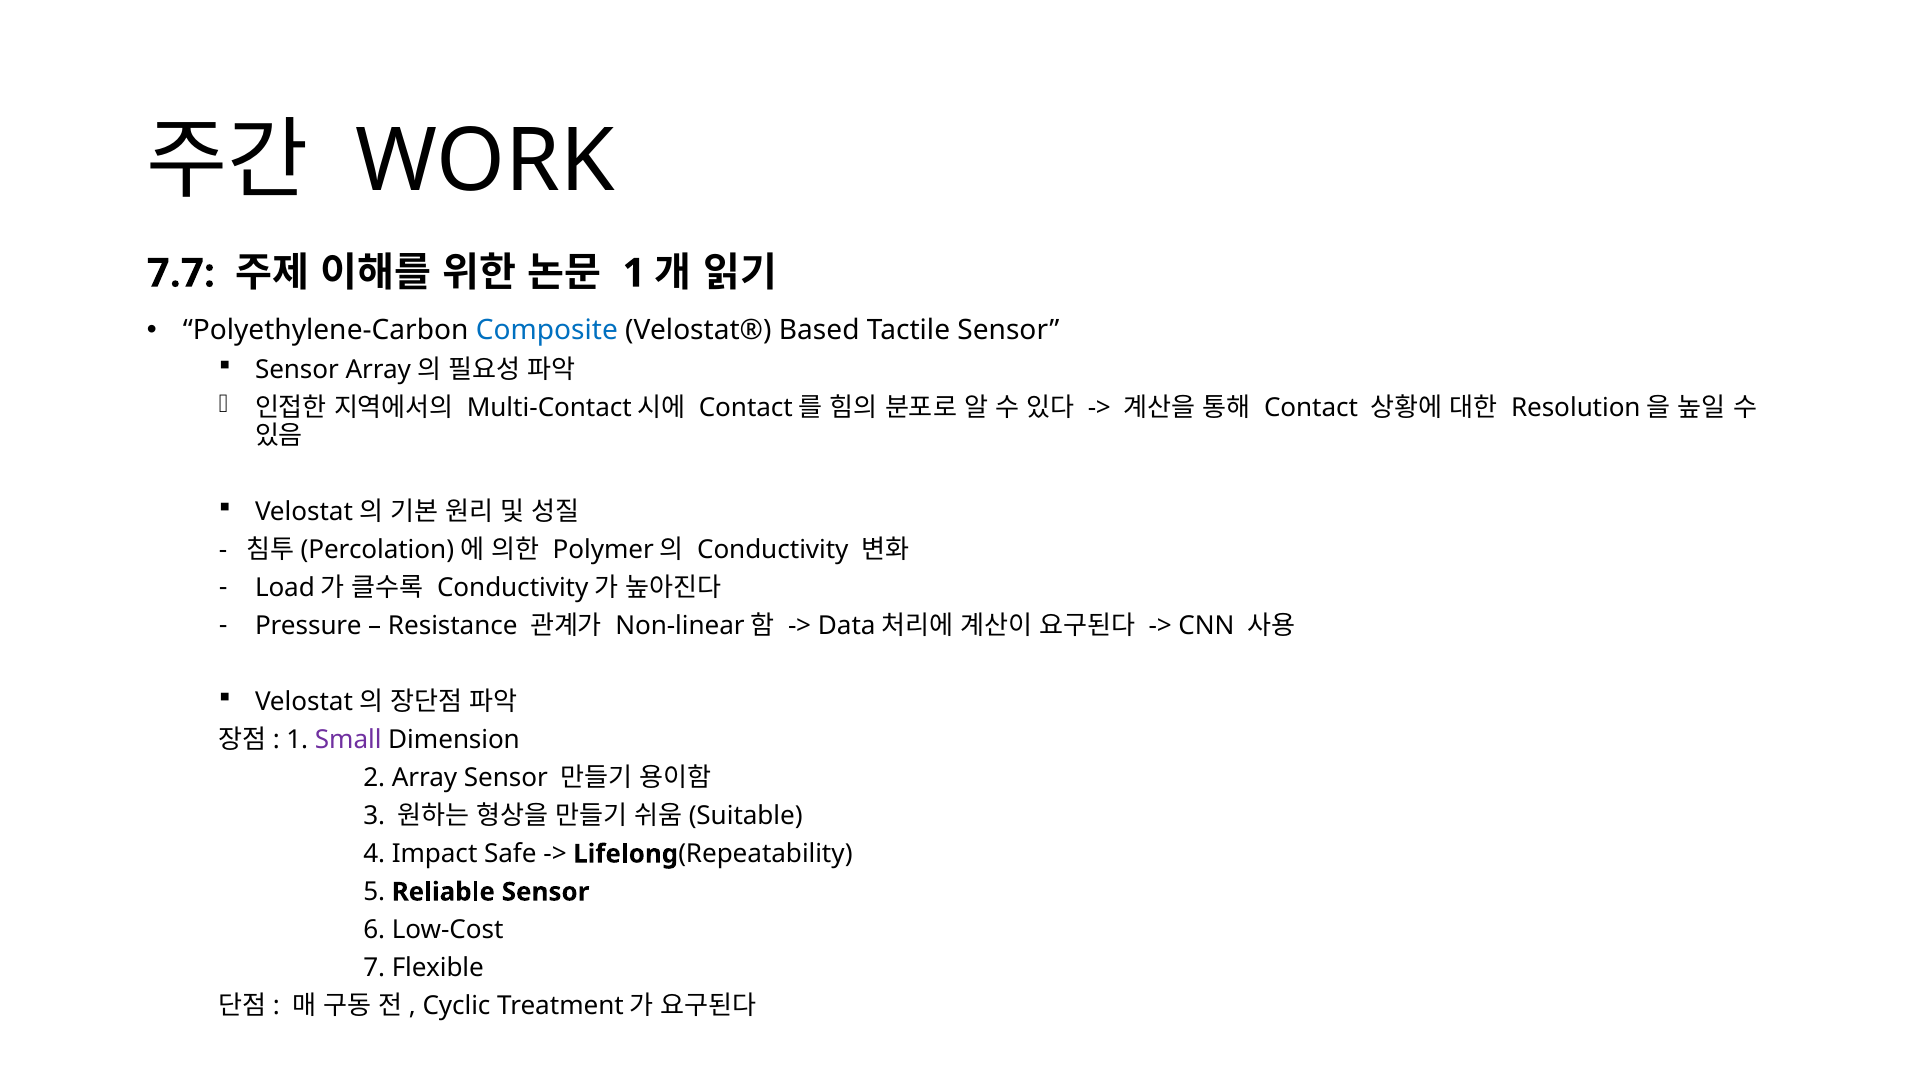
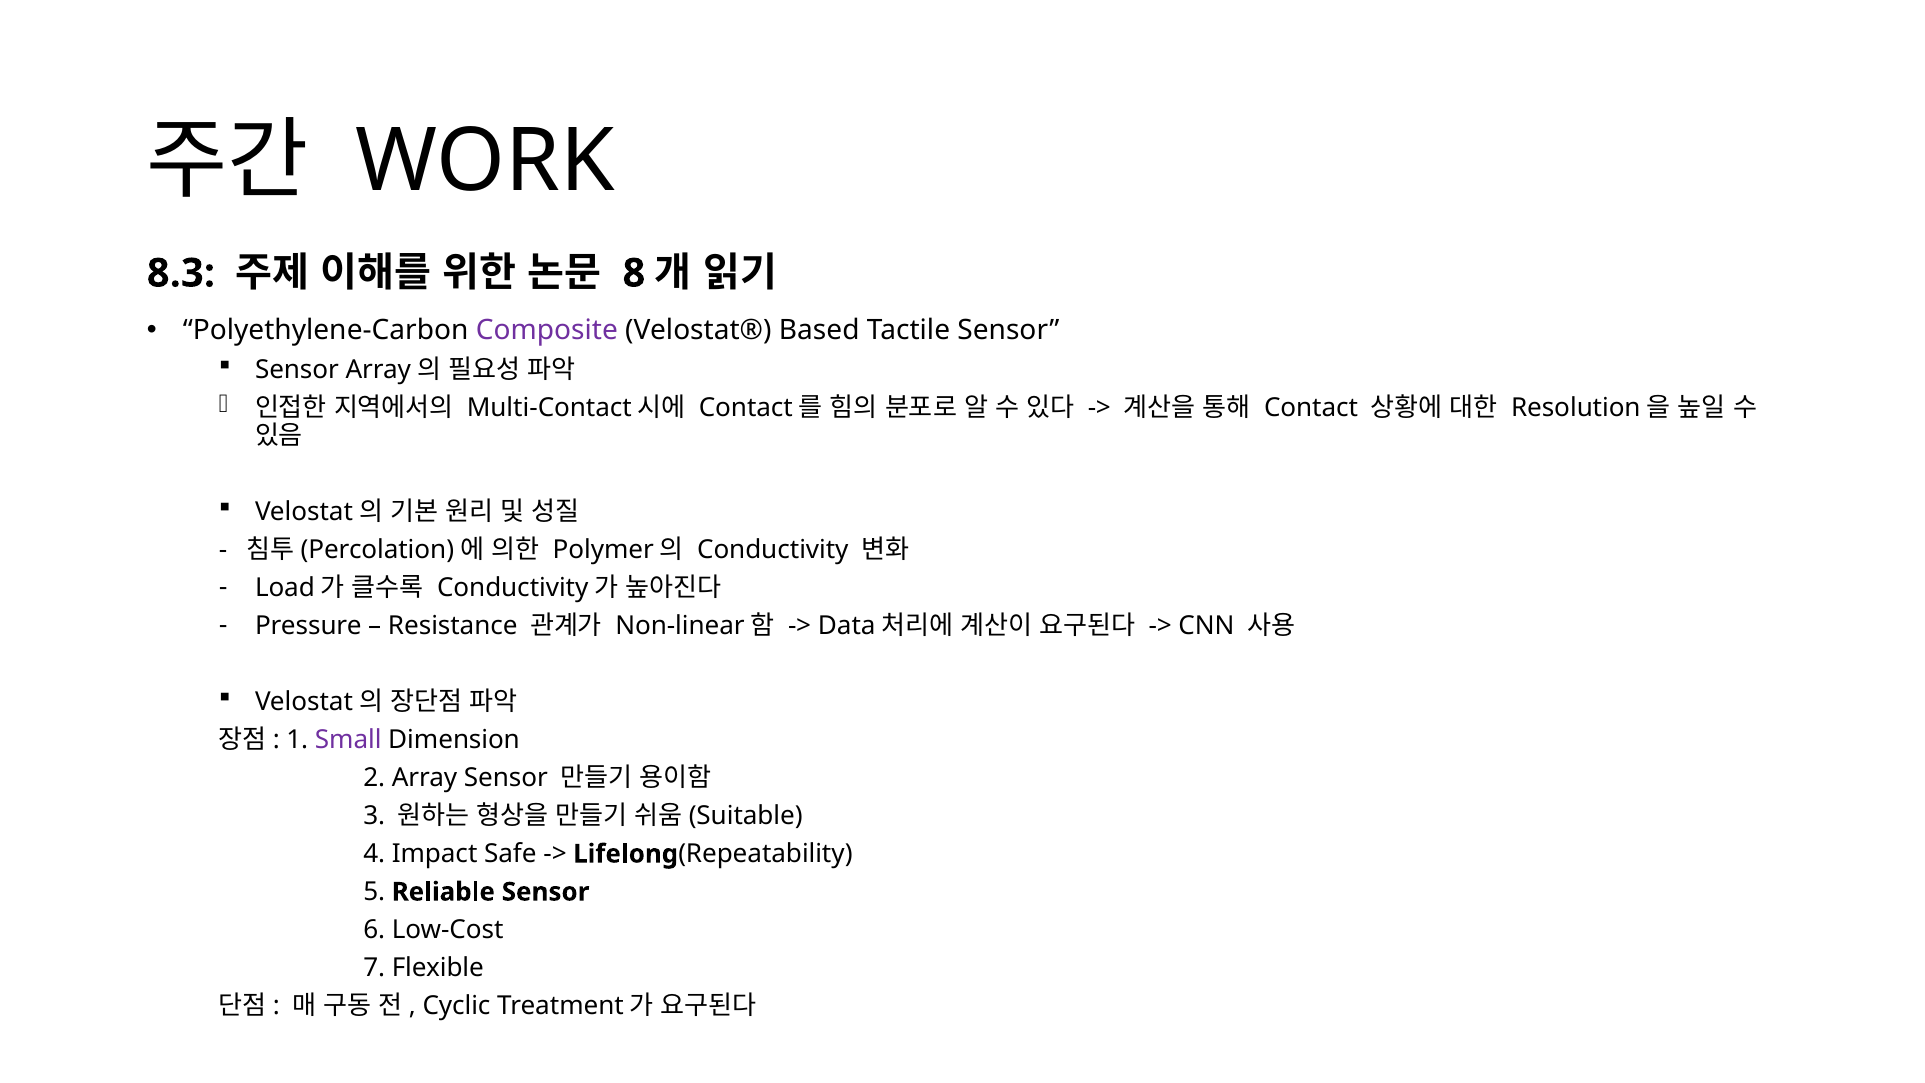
7.7: 7.7 -> 8.3
1 at (634, 273): 1 -> 8
Composite colour: blue -> purple
